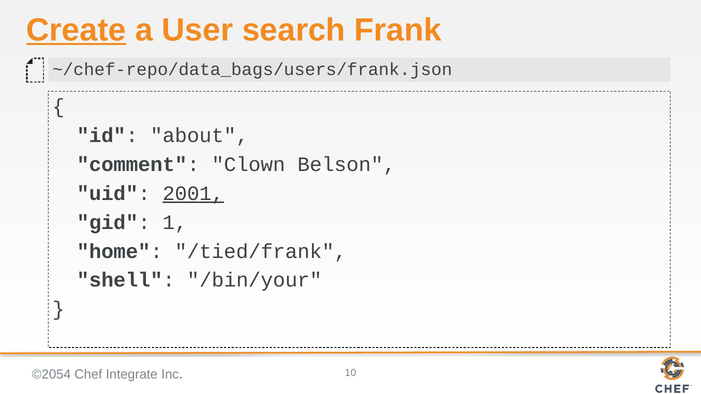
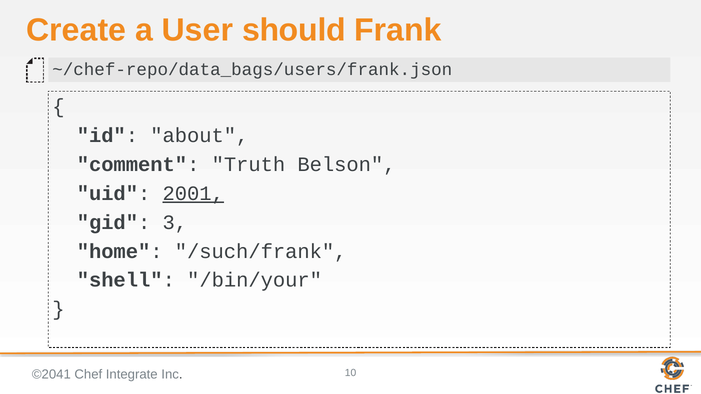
Create underline: present -> none
search: search -> should
Clown: Clown -> Truth
1: 1 -> 3
/tied/frank: /tied/frank -> /such/frank
©2054: ©2054 -> ©2041
